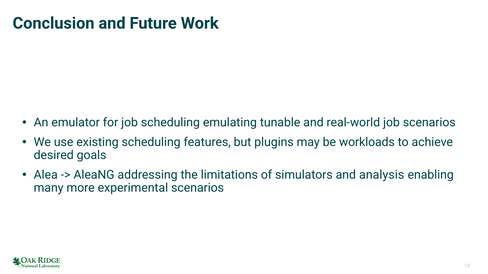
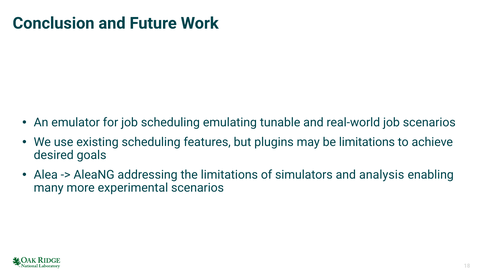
be workloads: workloads -> limitations
